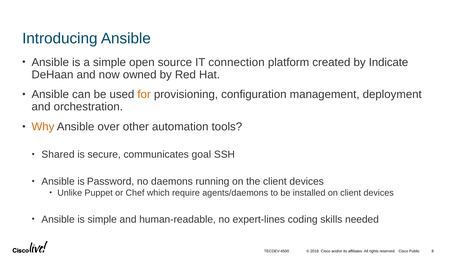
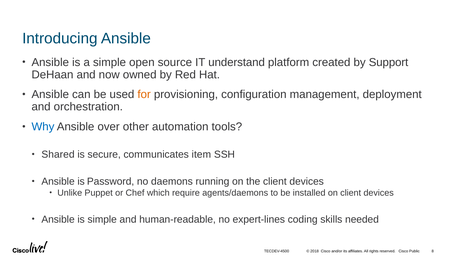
connection: connection -> understand
Indicate: Indicate -> Support
Why colour: orange -> blue
goal: goal -> item
